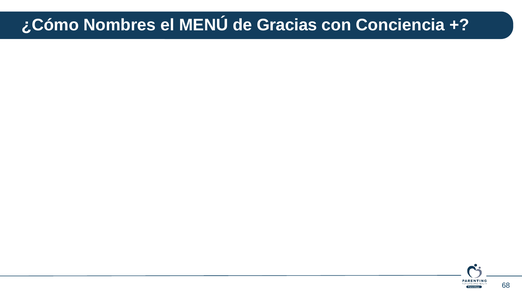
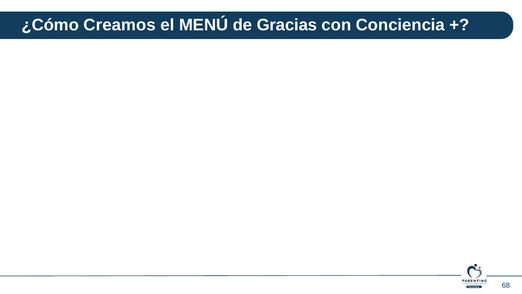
Nombres: Nombres -> Creamos
